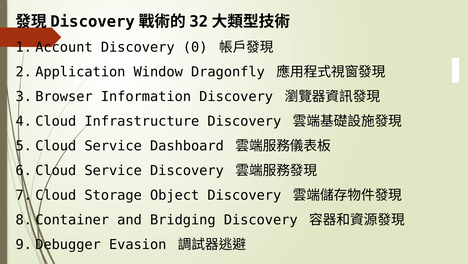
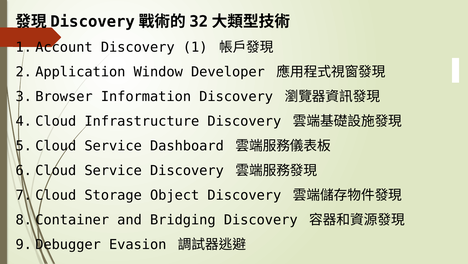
0: 0 -> 1
Dragonfly: Dragonfly -> Developer
